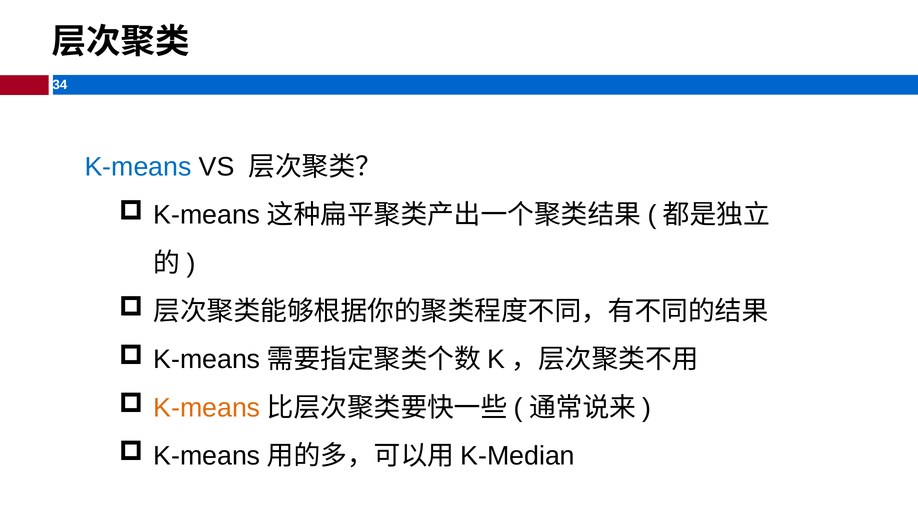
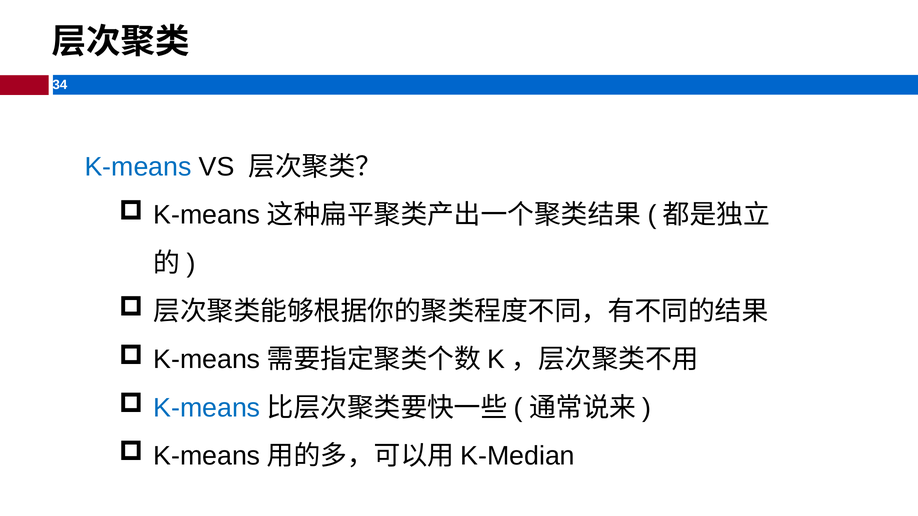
K-means at (207, 408) colour: orange -> blue
